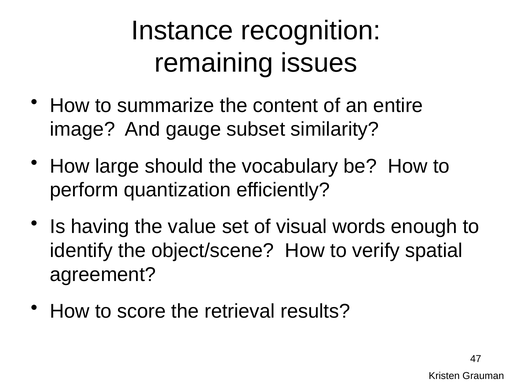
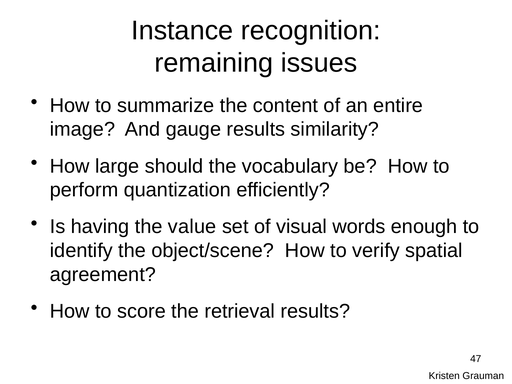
gauge subset: subset -> results
